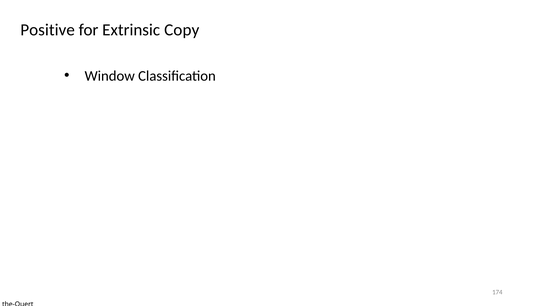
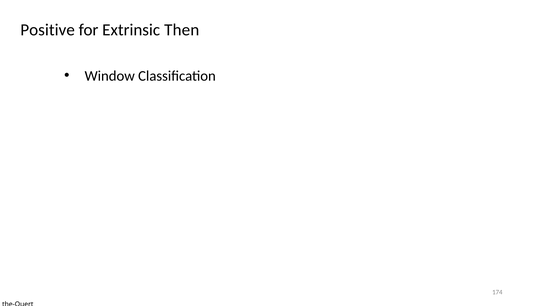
Copy: Copy -> Then
